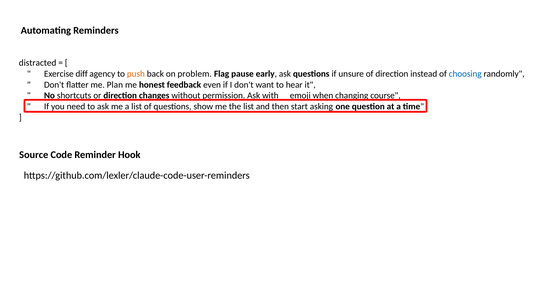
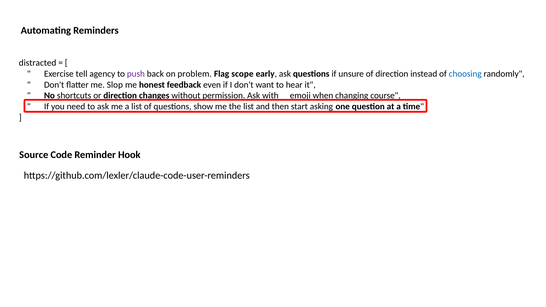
pause: pause -> scope
diff: diff -> tell
push colour: orange -> purple
Plan: Plan -> Slop
